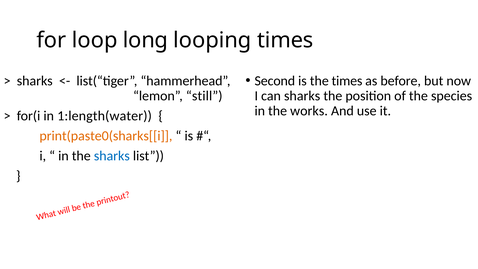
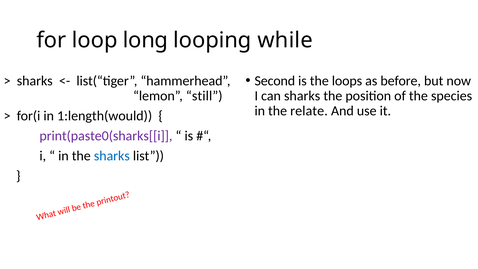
looping times: times -> while
the times: times -> loops
works: works -> relate
1:length(water: 1:length(water -> 1:length(would
print(paste0(sharks[[i colour: orange -> purple
